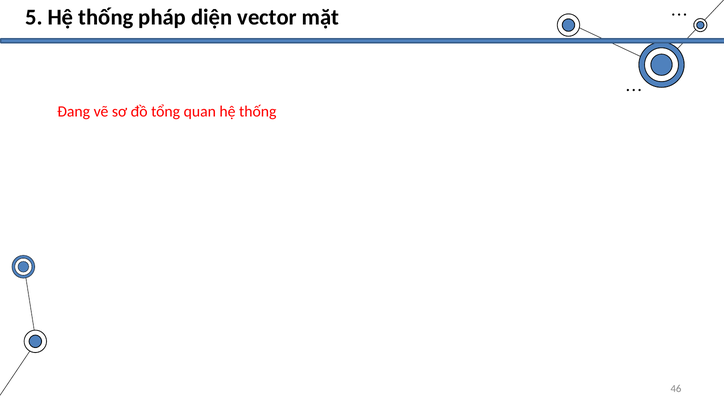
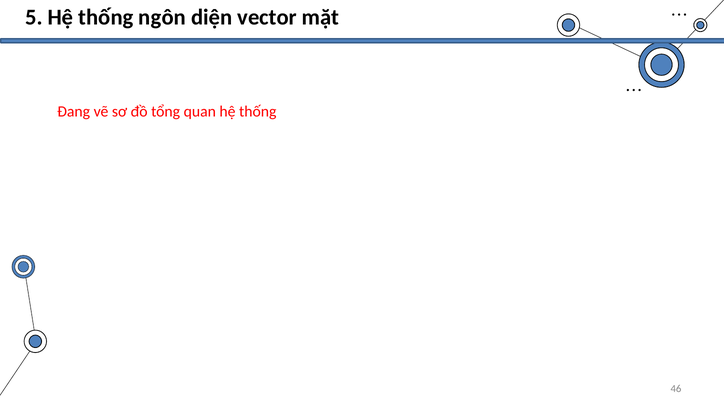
pháp: pháp -> ngôn
